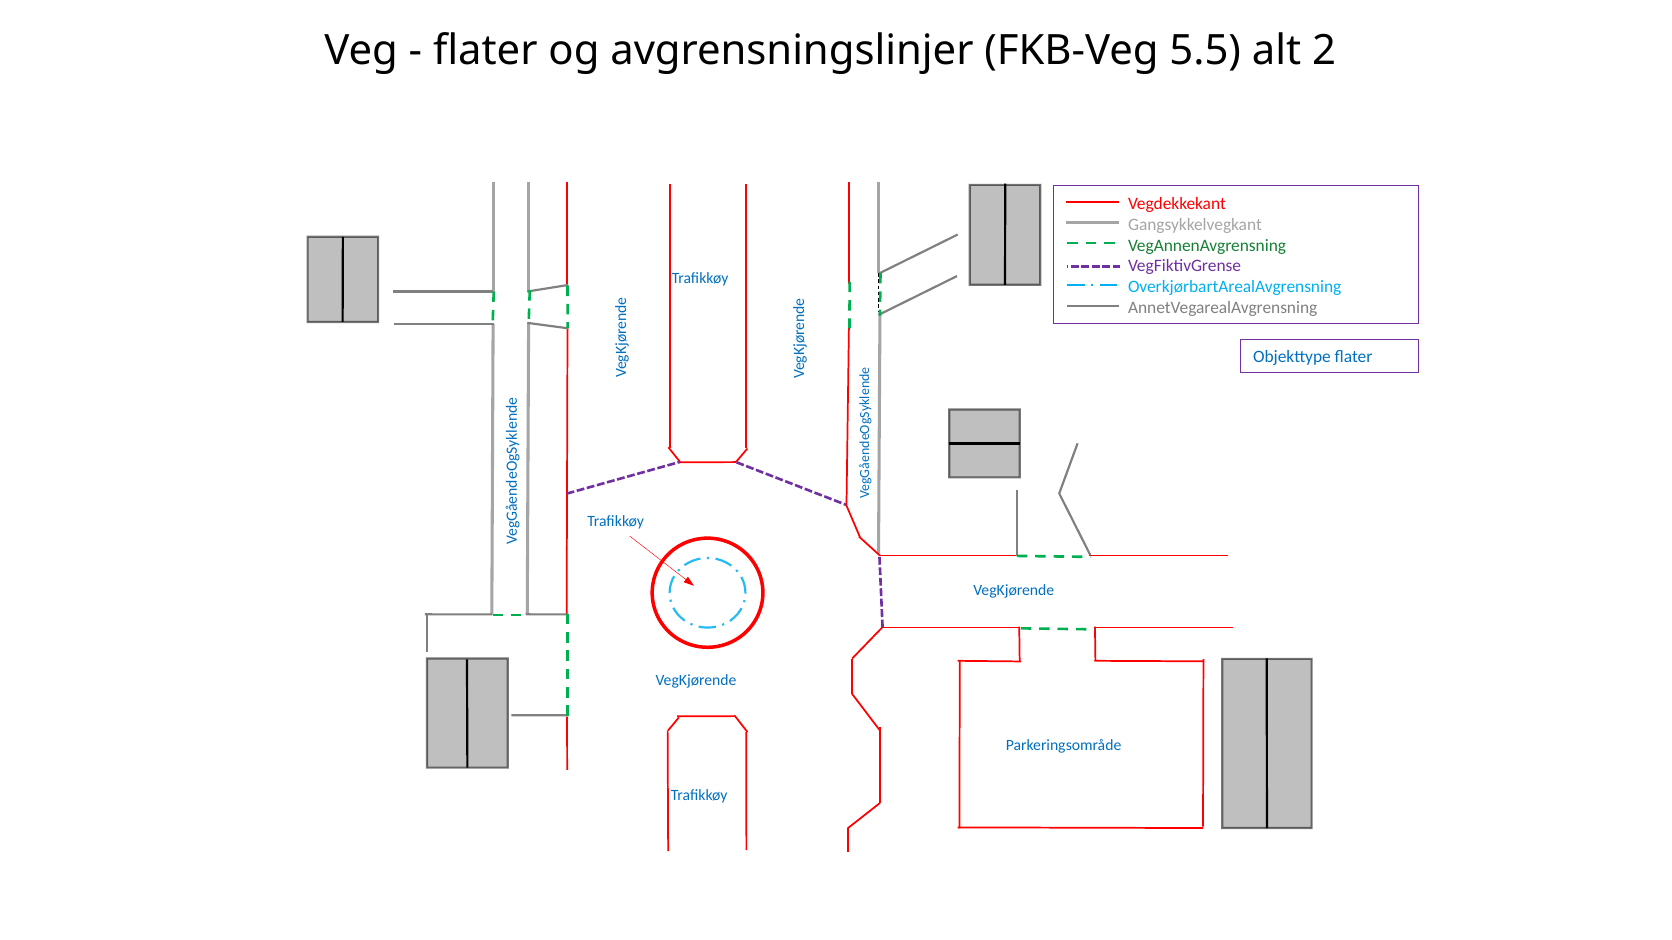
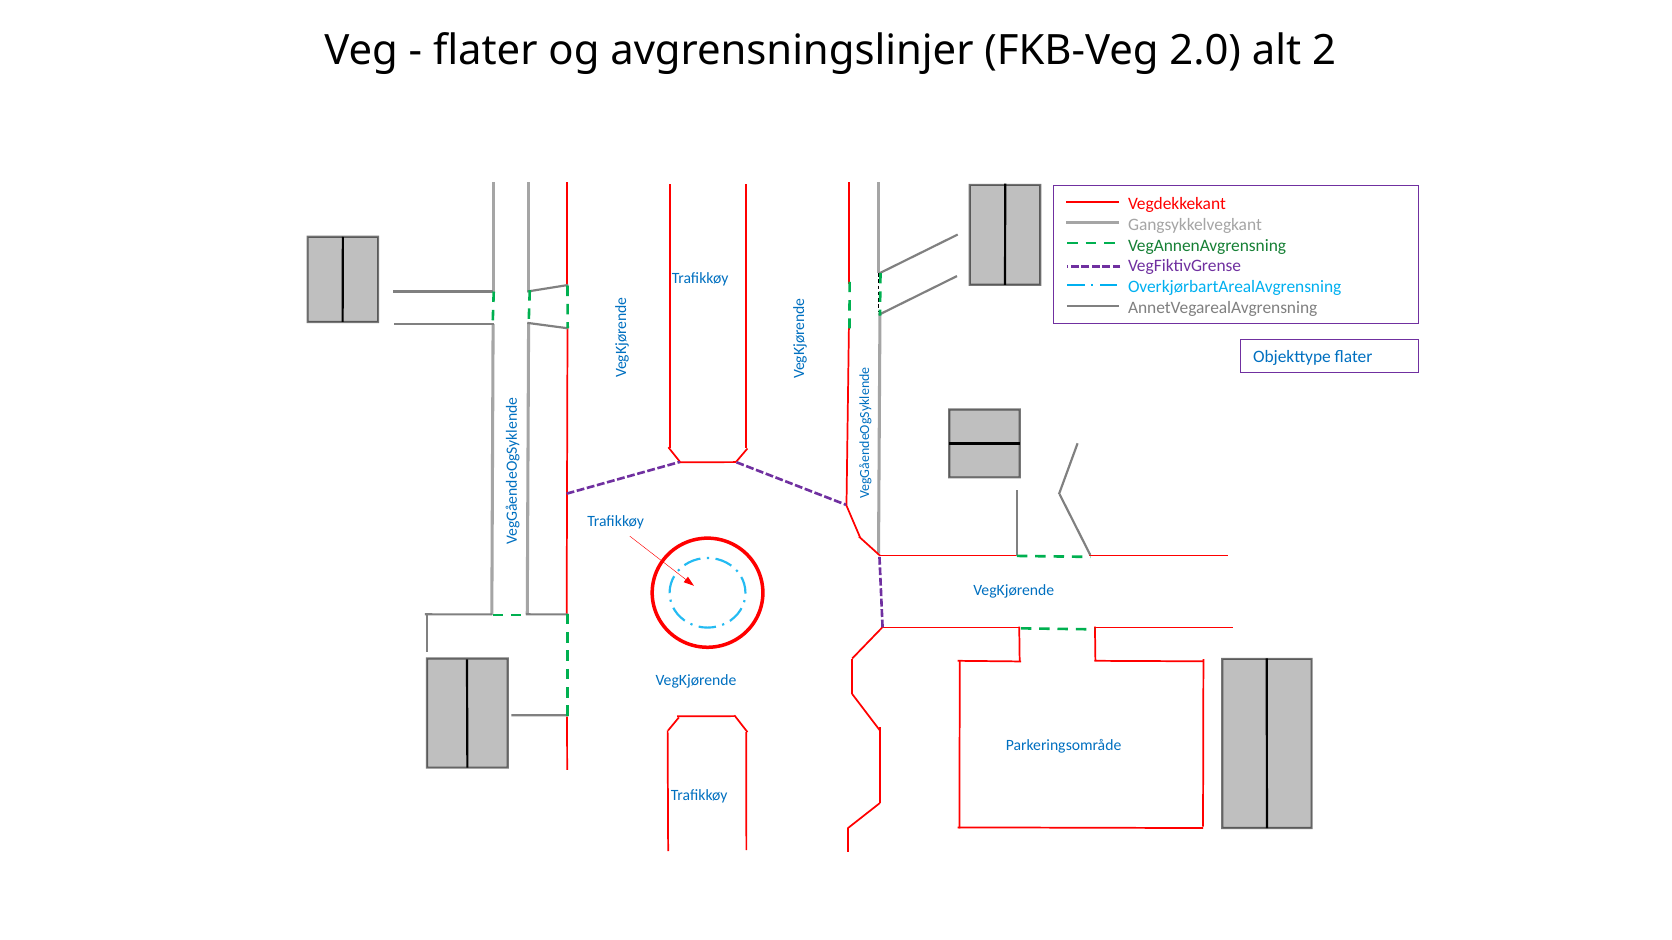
5.5: 5.5 -> 2.0
